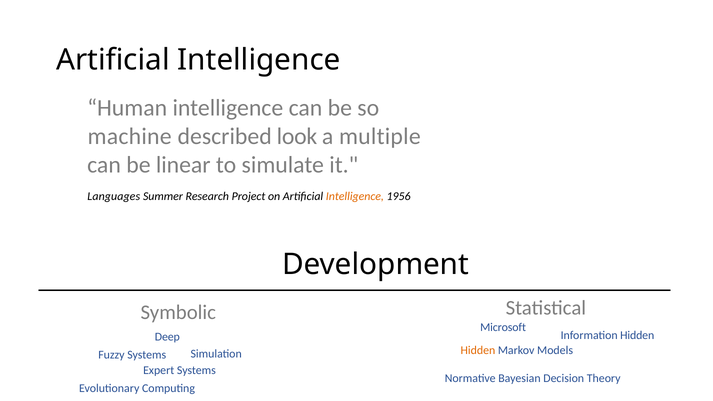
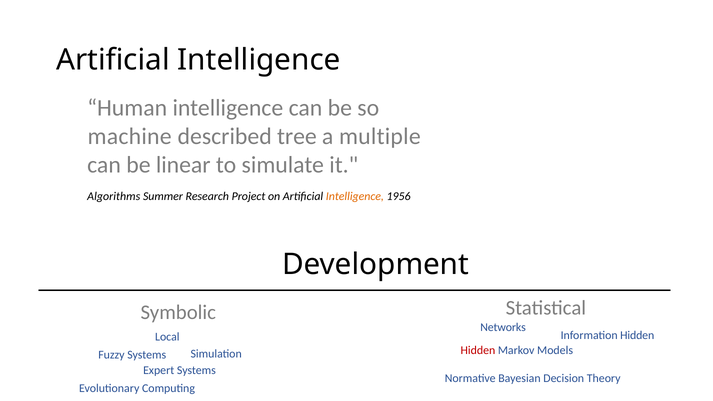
look: look -> tree
Languages: Languages -> Algorithms
Microsoft: Microsoft -> Networks
Deep: Deep -> Local
Hidden at (478, 350) colour: orange -> red
